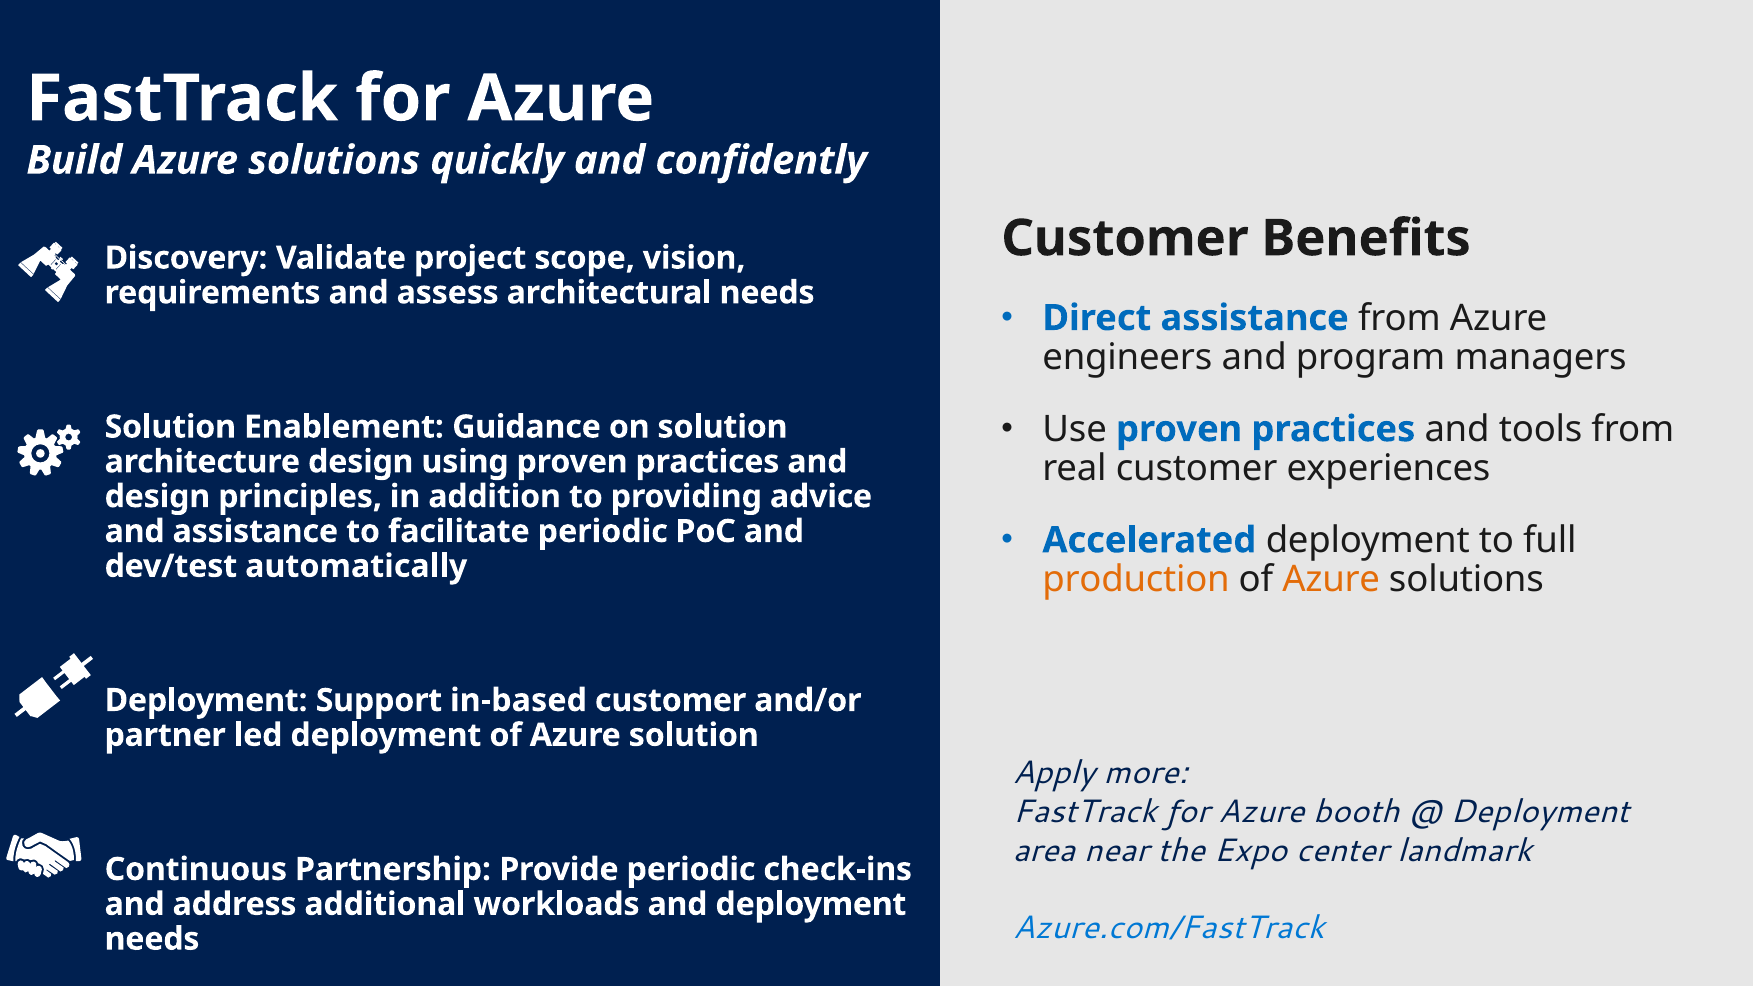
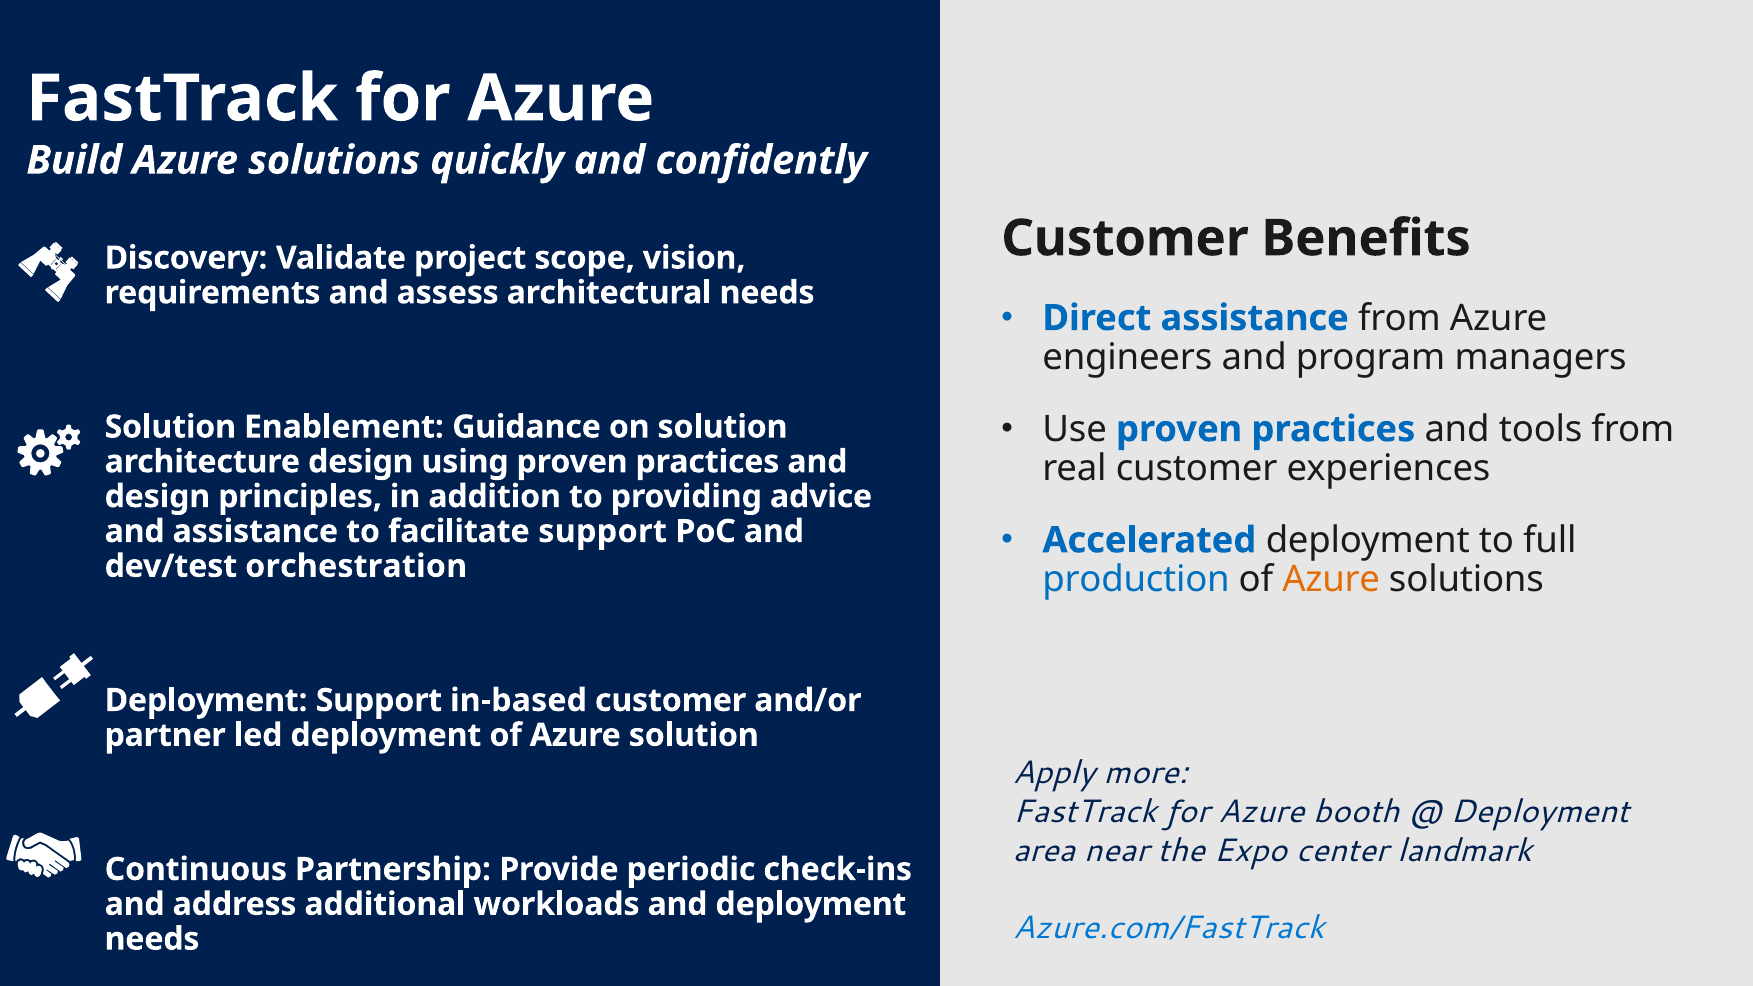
facilitate periodic: periodic -> support
automatically: automatically -> orchestration
production colour: orange -> blue
